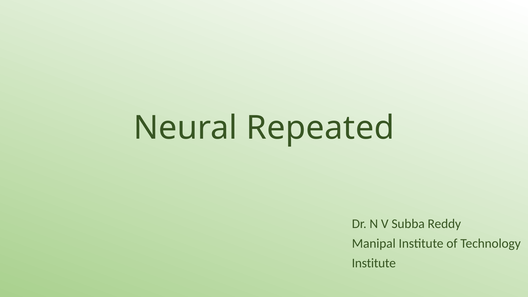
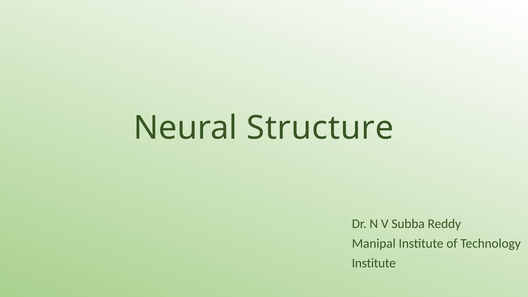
Repeated: Repeated -> Structure
